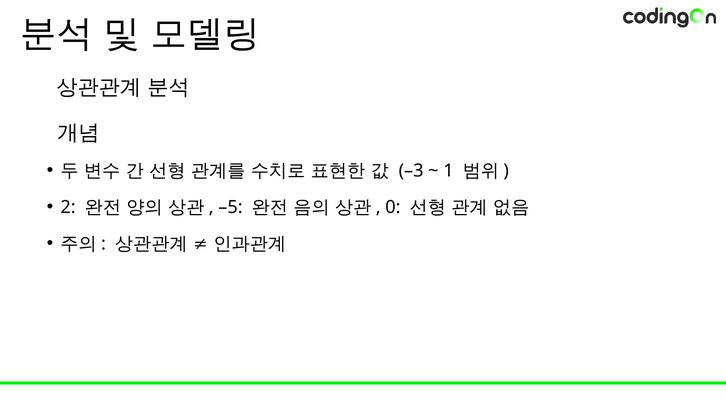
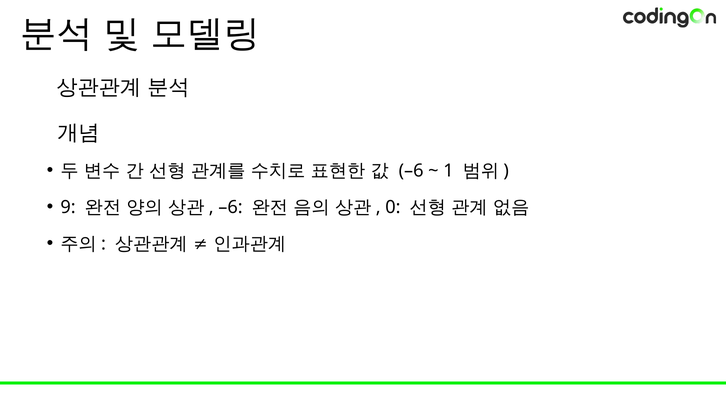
–3 at (411, 171): –3 -> –6
2: 2 -> 9
–5 at (231, 207): –5 -> –6
